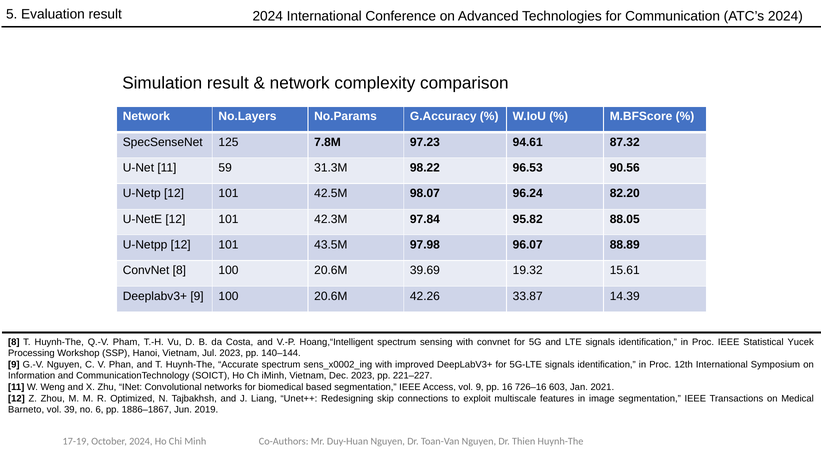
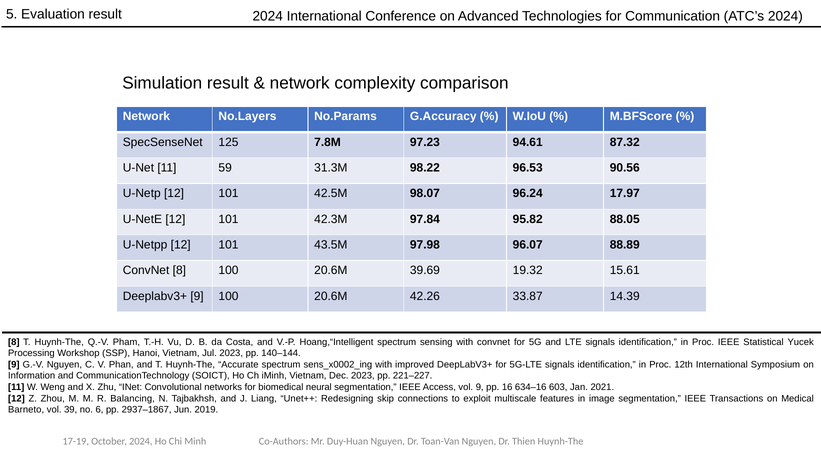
82.20: 82.20 -> 17.97
based: based -> neural
726–16: 726–16 -> 634–16
Optimized: Optimized -> Balancing
1886–1867: 1886–1867 -> 2937–1867
